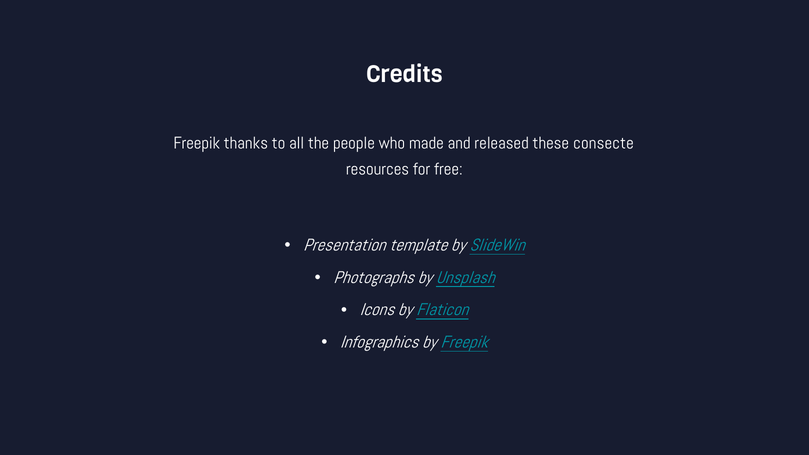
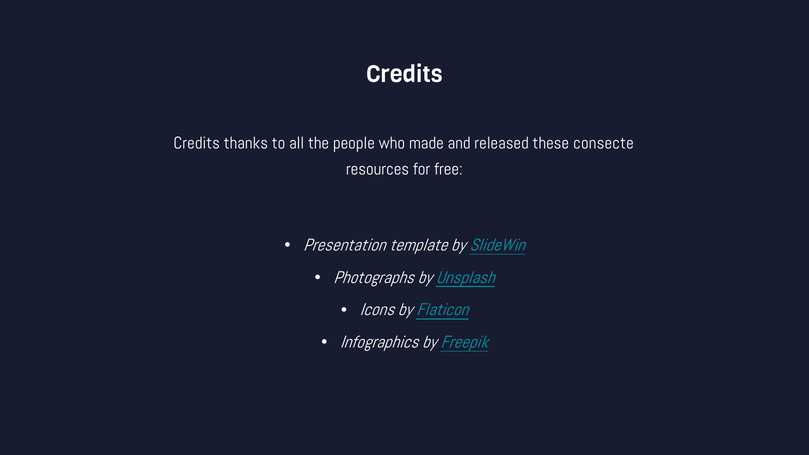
Freepik at (197, 143): Freepik -> Credits
